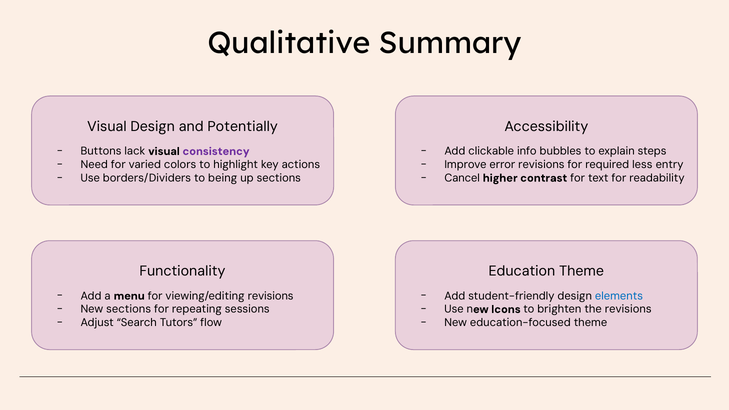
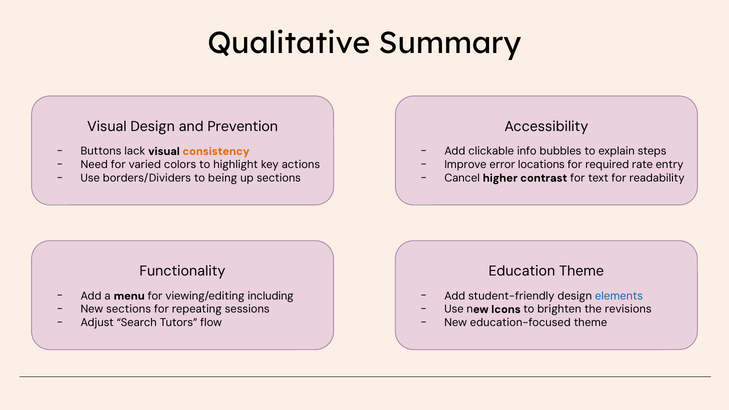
Potentially: Potentially -> Prevention
consistency colour: purple -> orange
error revisions: revisions -> locations
less: less -> rate
viewing/editing revisions: revisions -> including
